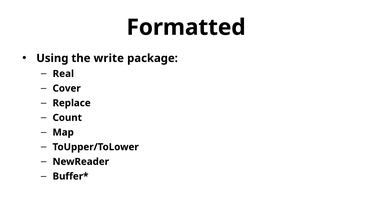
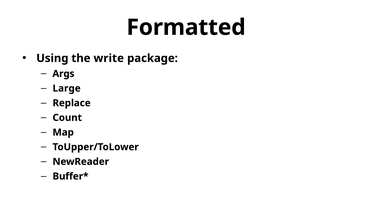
Real: Real -> Args
Cover: Cover -> Large
